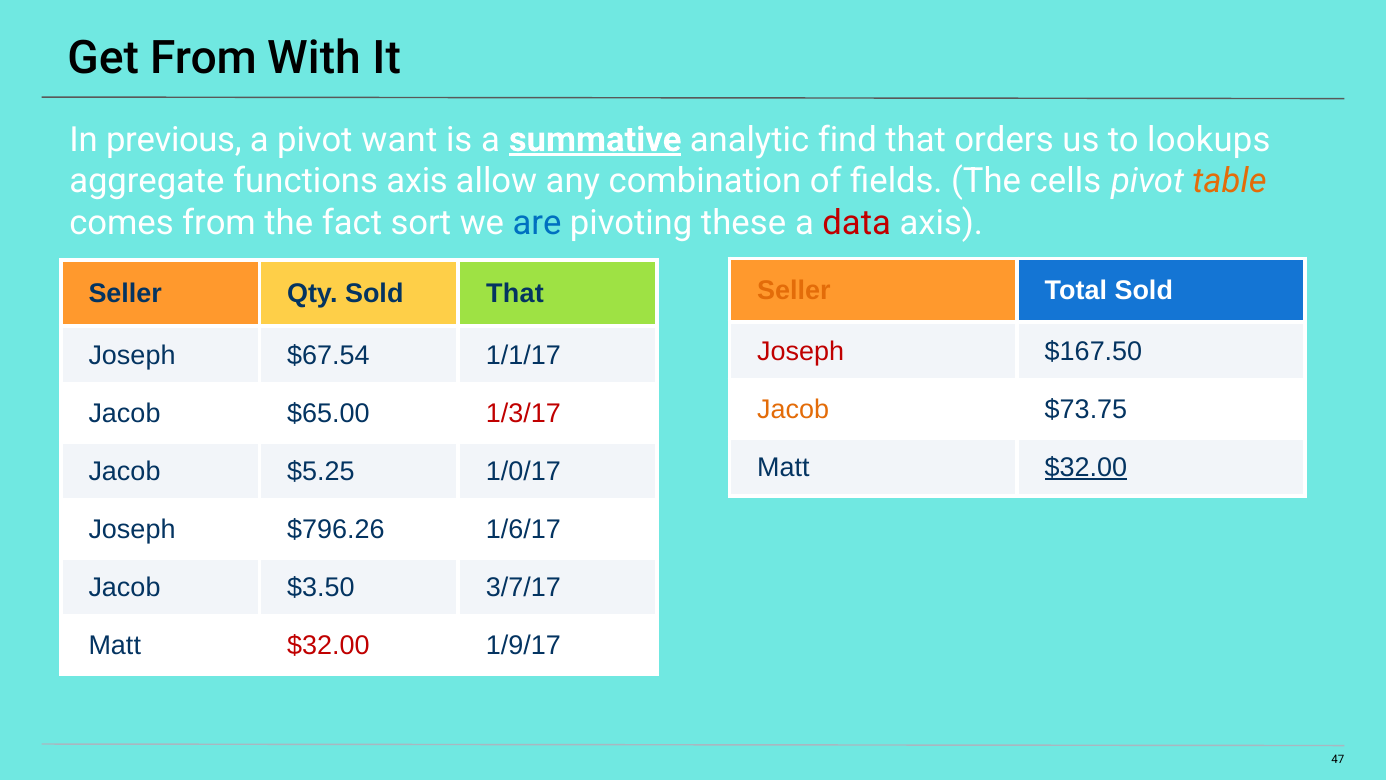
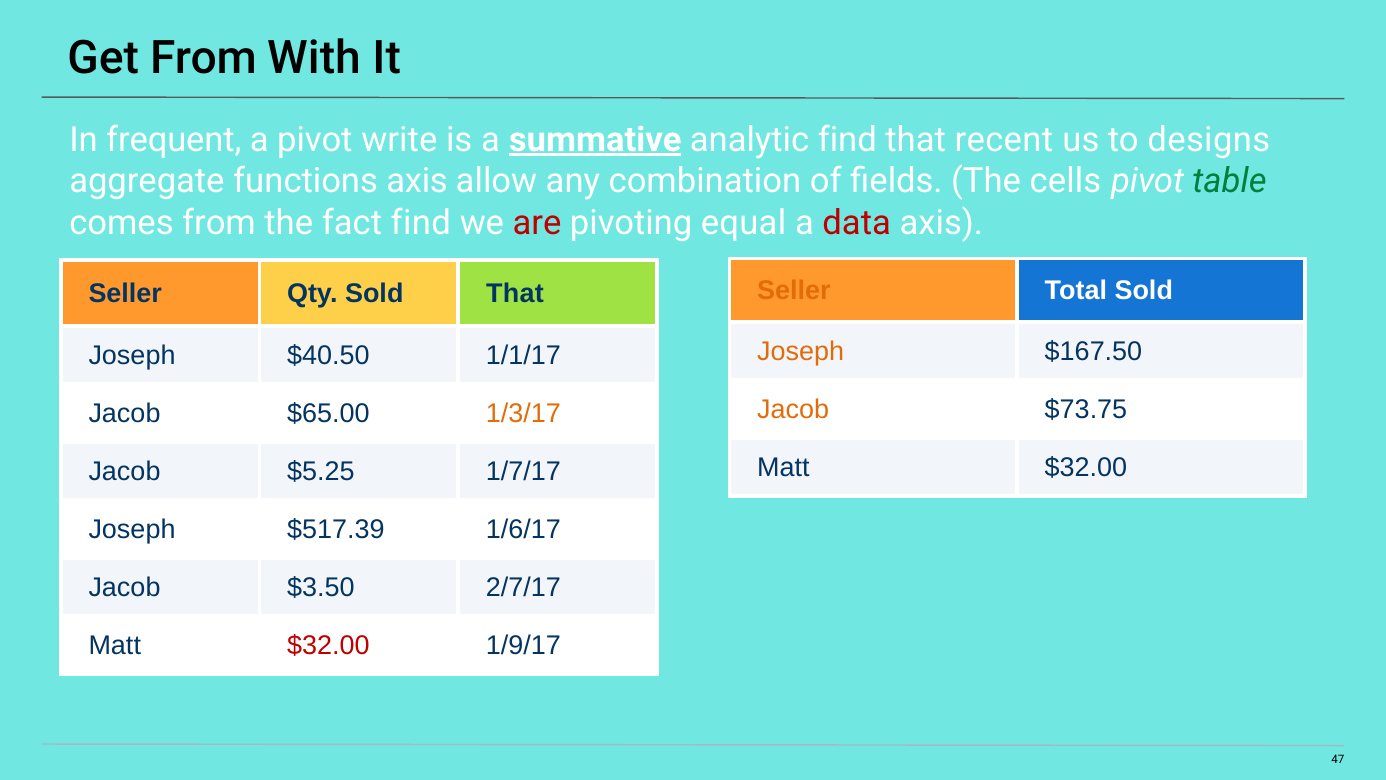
previous: previous -> frequent
want: want -> write
orders: orders -> recent
lookups: lookups -> designs
table colour: orange -> green
fact sort: sort -> find
are colour: blue -> red
these: these -> equal
Joseph at (801, 351) colour: red -> orange
$67.54: $67.54 -> $40.50
1/3/17 colour: red -> orange
$32.00 at (1086, 467) underline: present -> none
1/0/17: 1/0/17 -> 1/7/17
$796.26: $796.26 -> $517.39
3/7/17: 3/7/17 -> 2/7/17
